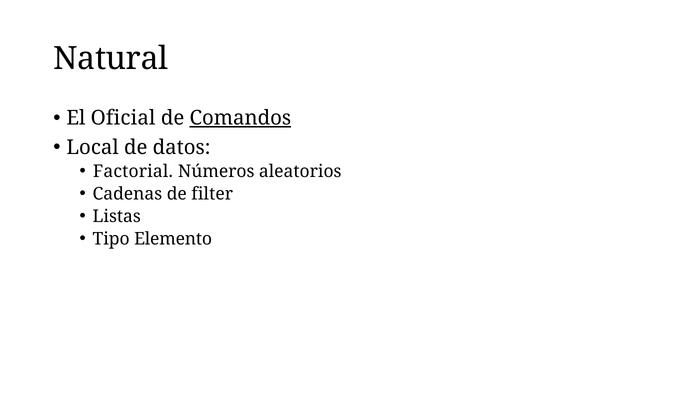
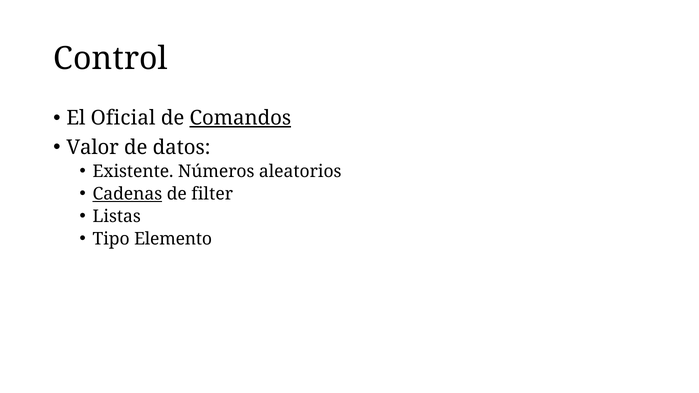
Natural: Natural -> Control
Local: Local -> Valor
Factorial: Factorial -> Existente
Cadenas underline: none -> present
